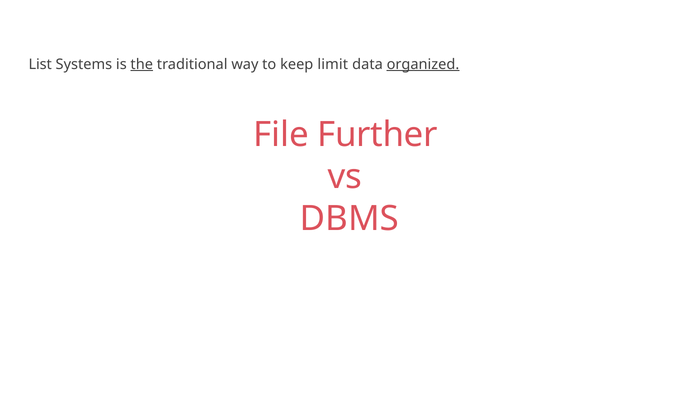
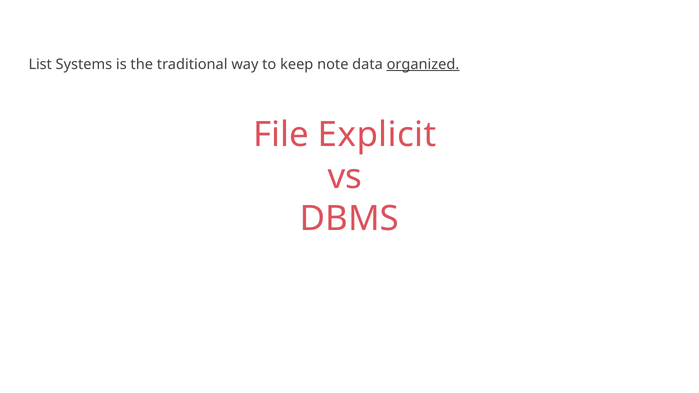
the underline: present -> none
limit: limit -> note
Further: Further -> Explicit
